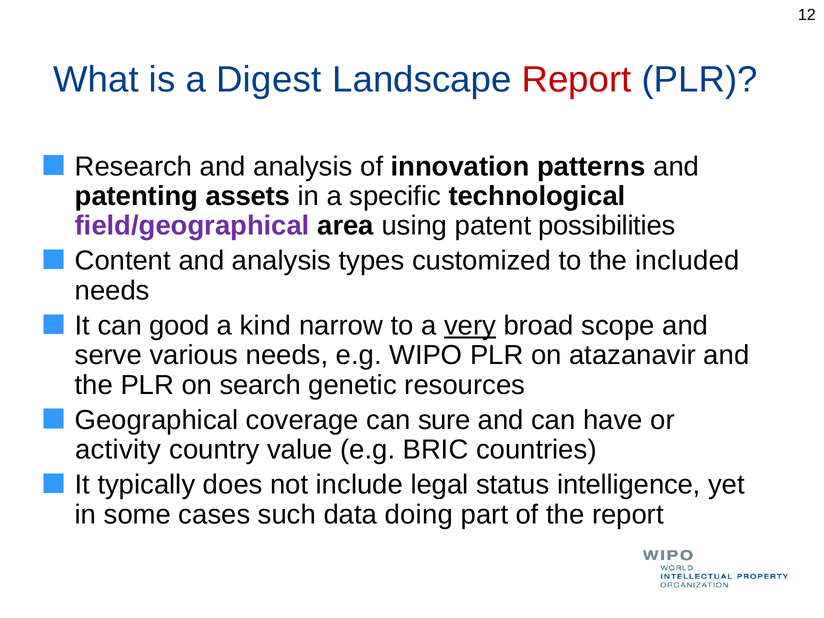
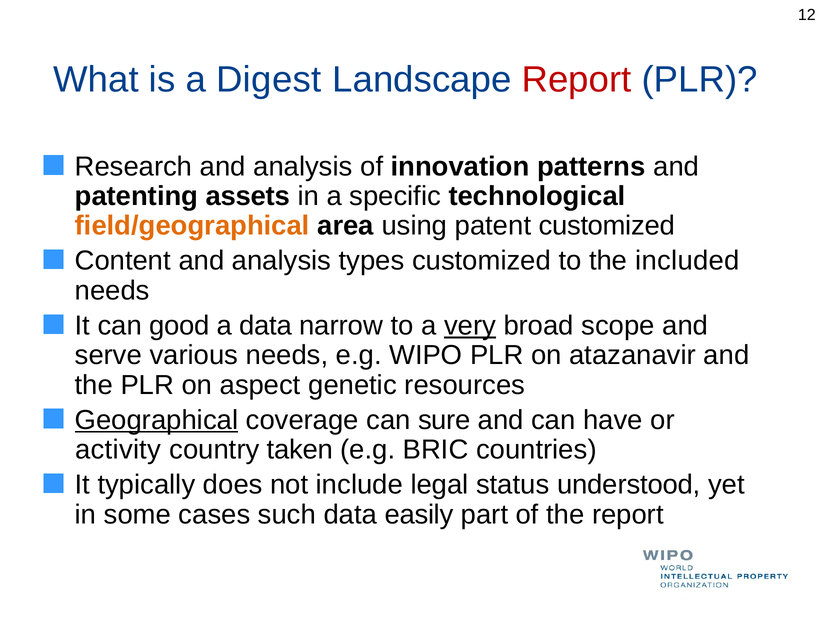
field/geographical colour: purple -> orange
patent possibilities: possibilities -> customized
a kind: kind -> data
search: search -> aspect
Geographical underline: none -> present
value: value -> taken
intelligence: intelligence -> understood
doing: doing -> easily
